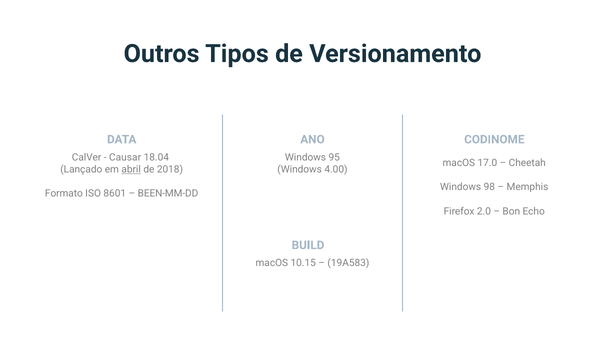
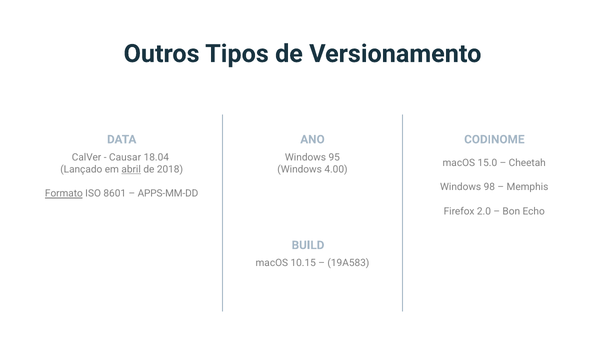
17.0: 17.0 -> 15.0
Formato underline: none -> present
BEEN-MM-DD: BEEN-MM-DD -> APPS-MM-DD
